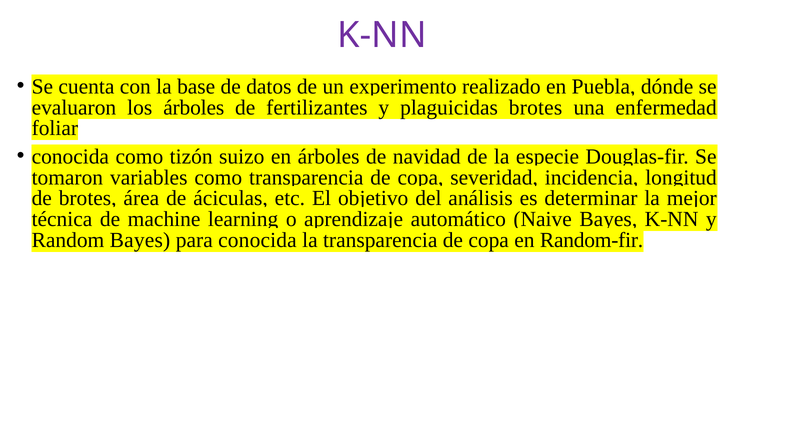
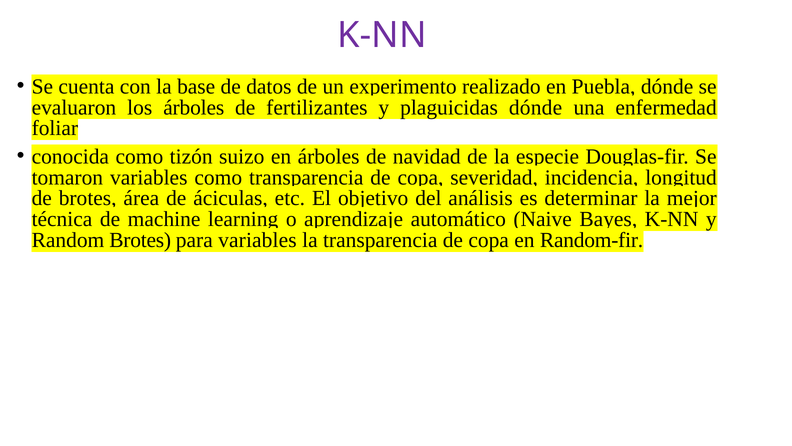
plaguicidas brotes: brotes -> dónde
Random Bayes: Bayes -> Brotes
para conocida: conocida -> variables
